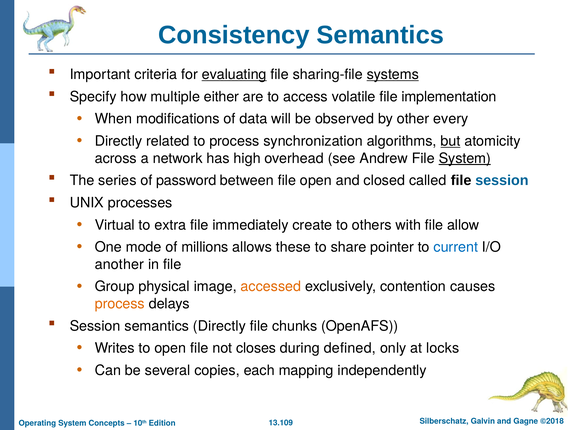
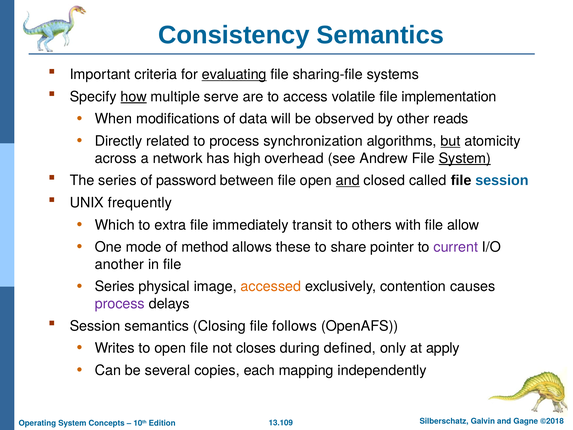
systems underline: present -> none
how underline: none -> present
either: either -> serve
every: every -> reads
and at (348, 180) underline: none -> present
processes: processes -> frequently
Virtual: Virtual -> Which
create: create -> transit
millions: millions -> method
current colour: blue -> purple
Group at (115, 286): Group -> Series
process at (120, 304) colour: orange -> purple
semantics Directly: Directly -> Closing
chunks: chunks -> follows
locks: locks -> apply
